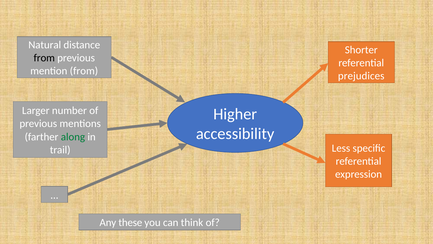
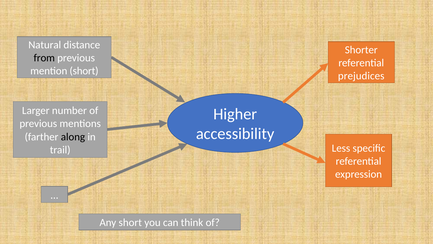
mention from: from -> short
along colour: green -> black
Any these: these -> short
